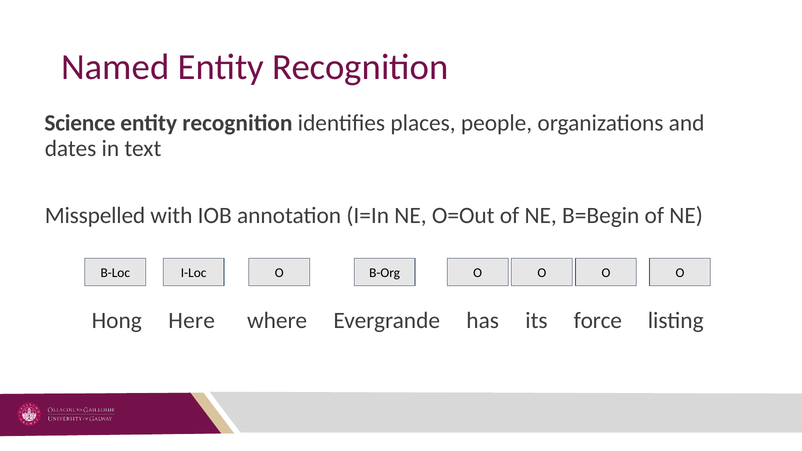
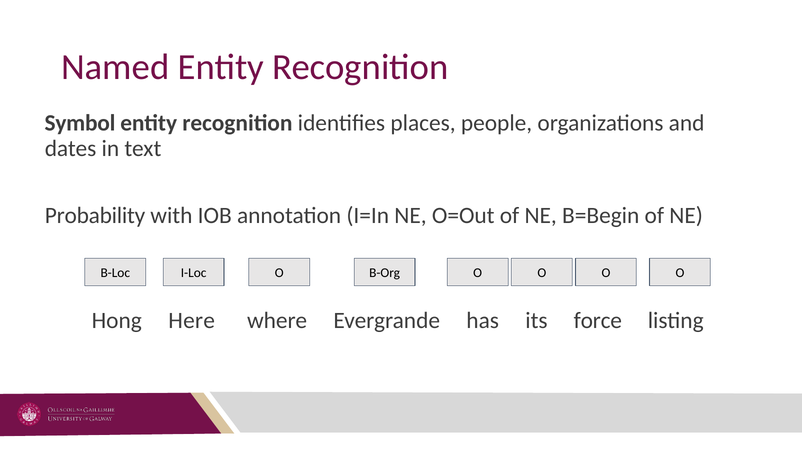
Science: Science -> Symbol
Misspelled: Misspelled -> Probability
